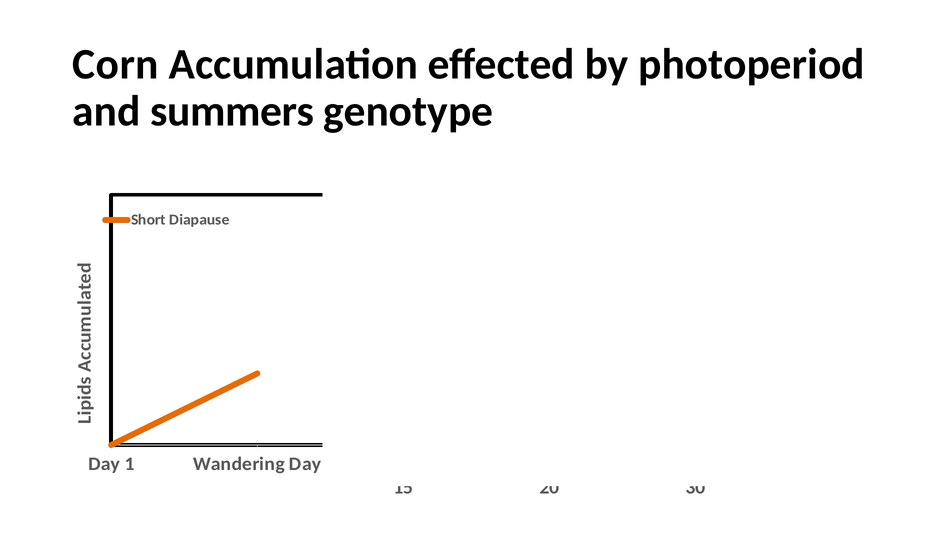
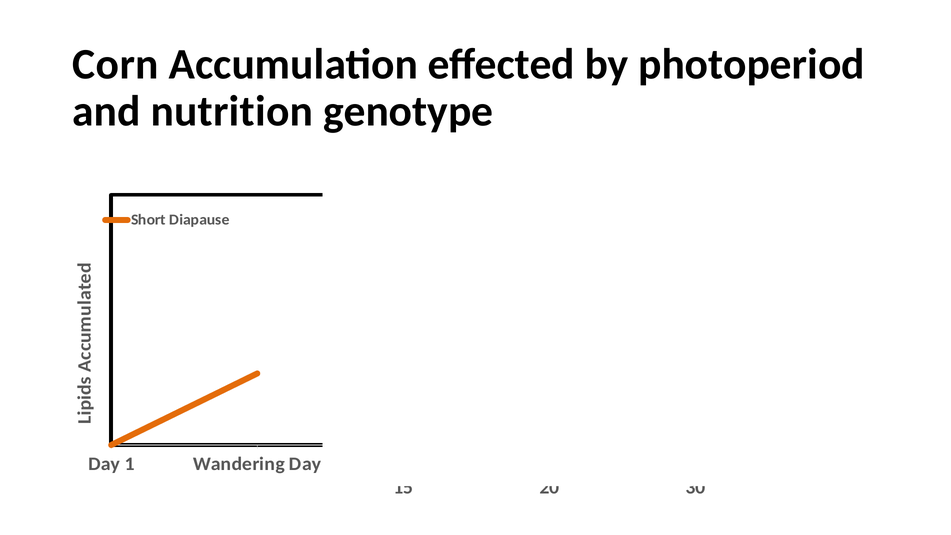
summers: summers -> nutrition
